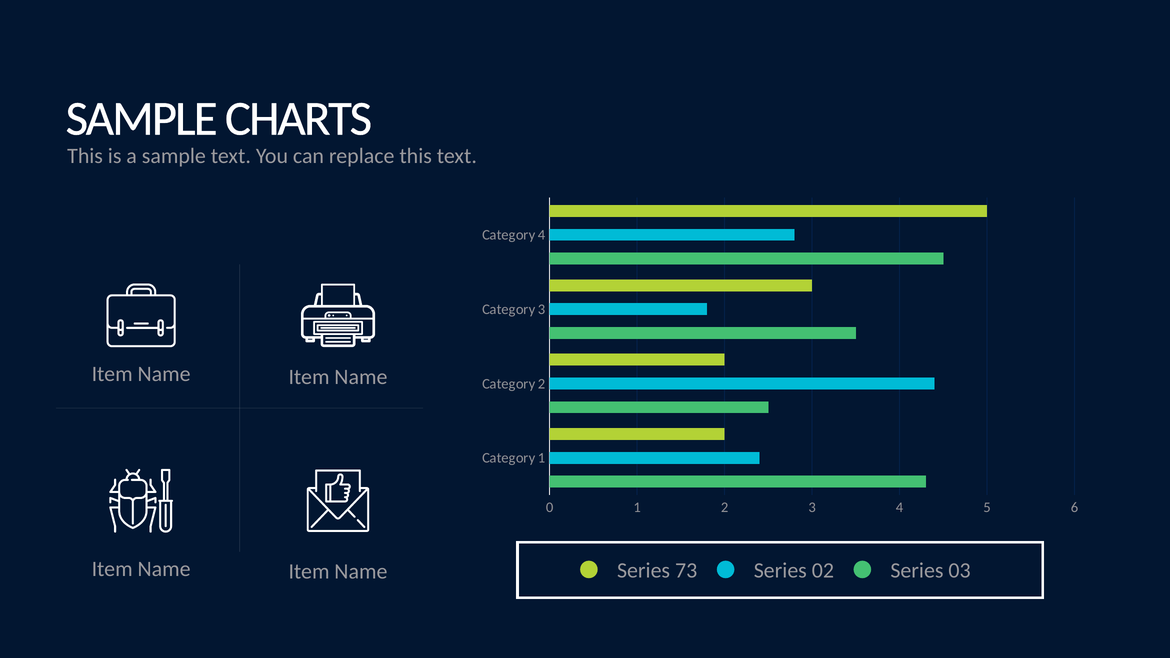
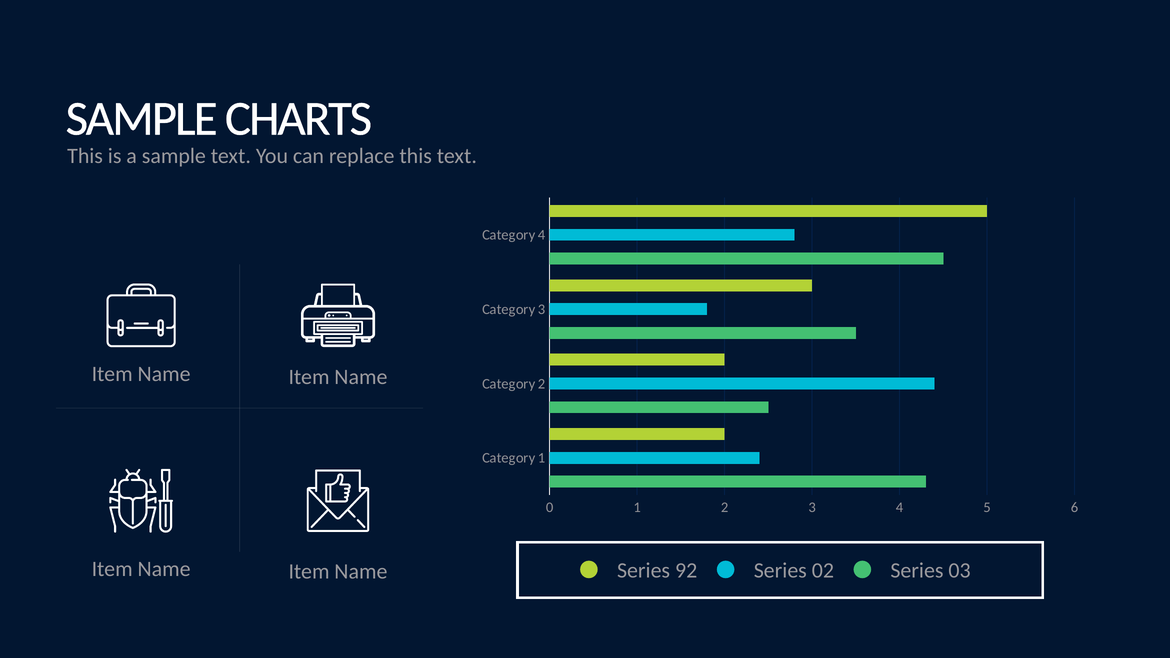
73: 73 -> 92
